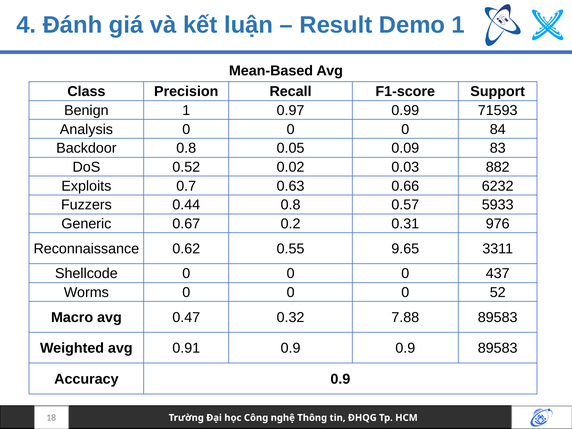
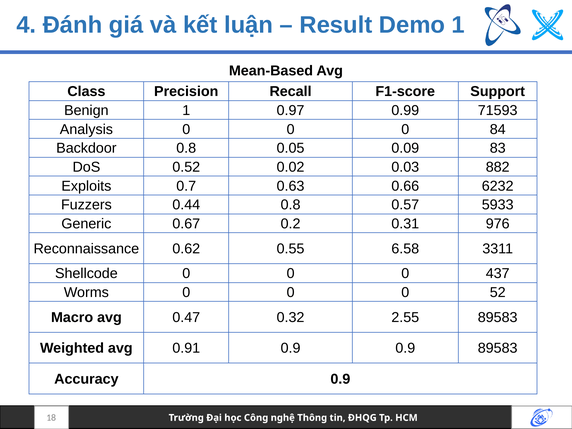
9.65: 9.65 -> 6.58
7.88: 7.88 -> 2.55
